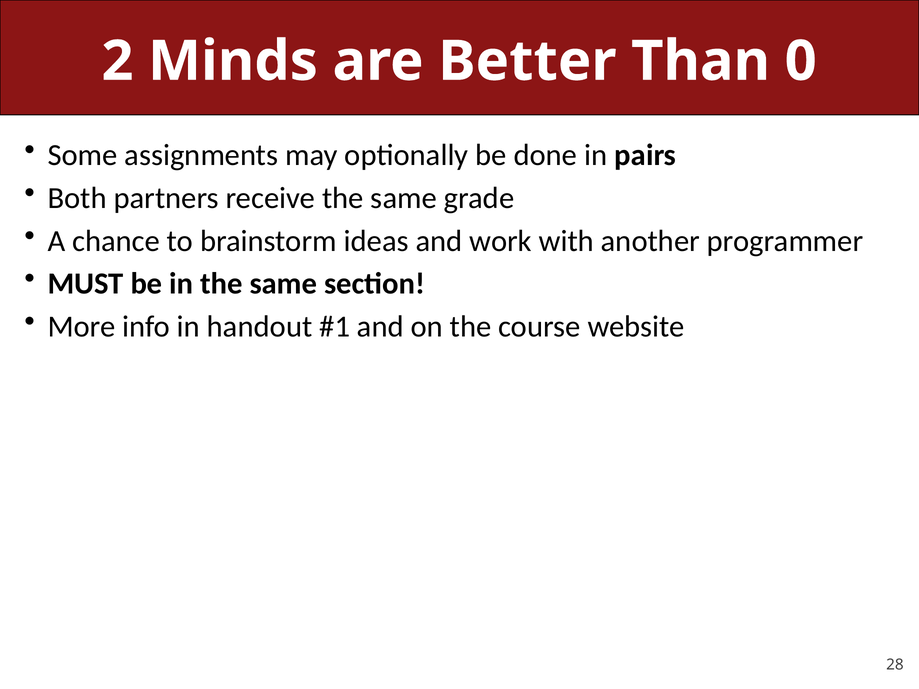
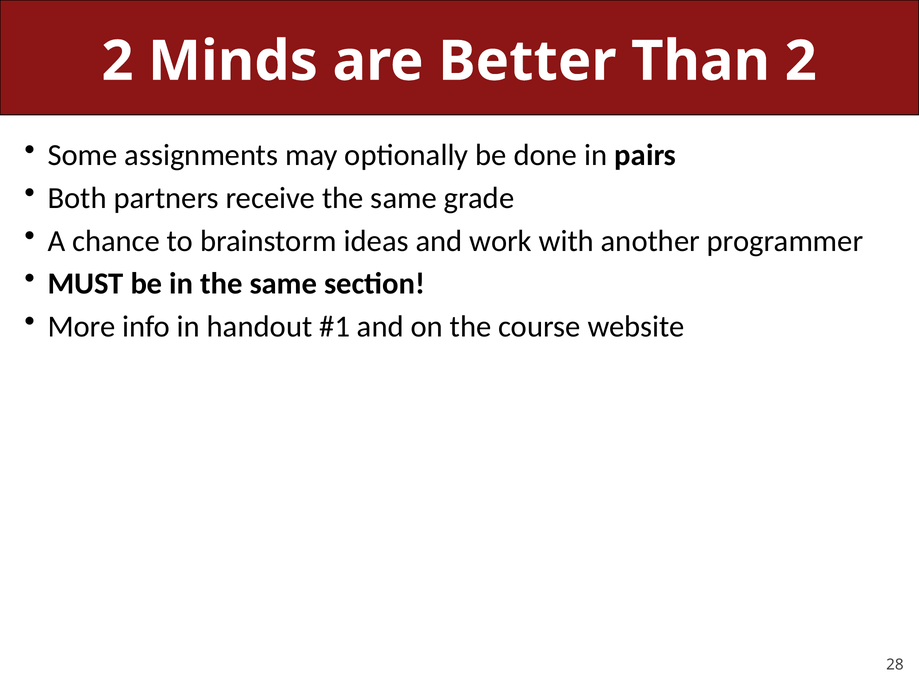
Than 0: 0 -> 2
